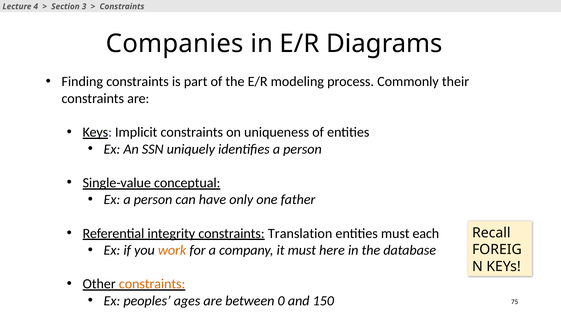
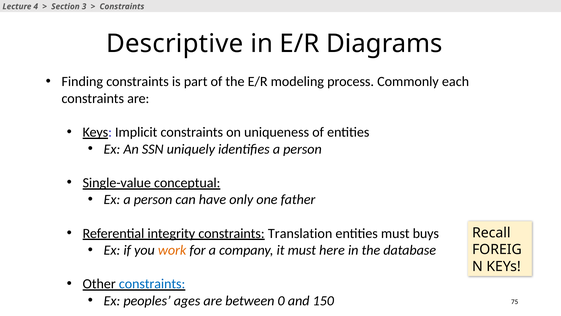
Companies: Companies -> Descriptive
their: their -> each
each: each -> buys
constraints at (152, 284) colour: orange -> blue
